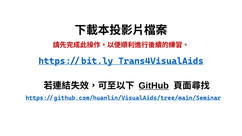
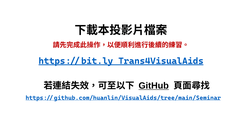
https://bit.ly/Trans4VisualAids underline: none -> present
